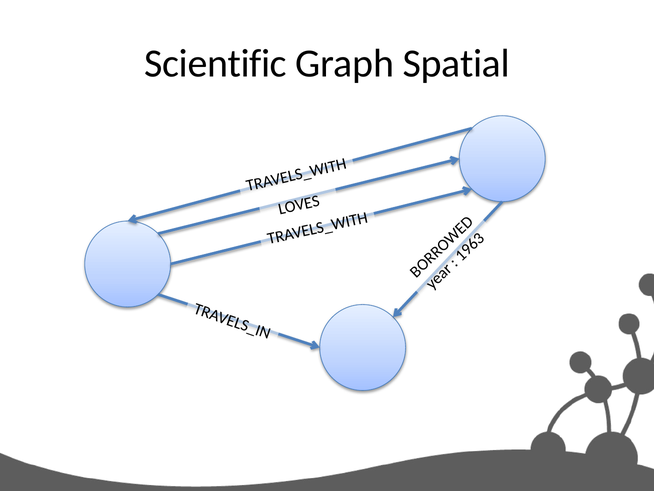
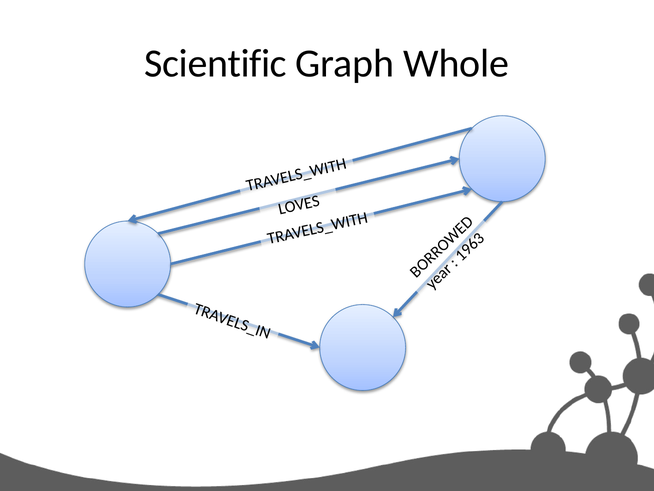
Spatial: Spatial -> Whole
